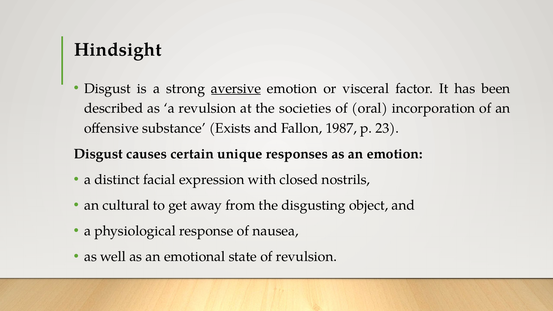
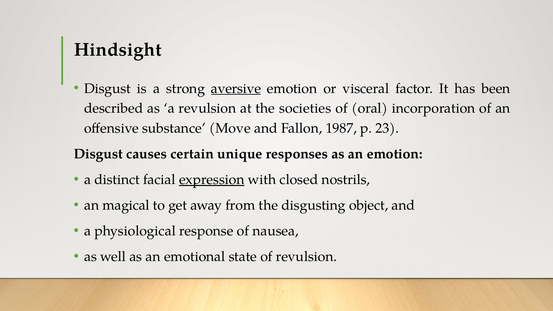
Exists: Exists -> Move
expression underline: none -> present
cultural: cultural -> magical
